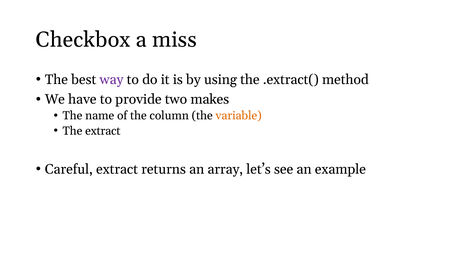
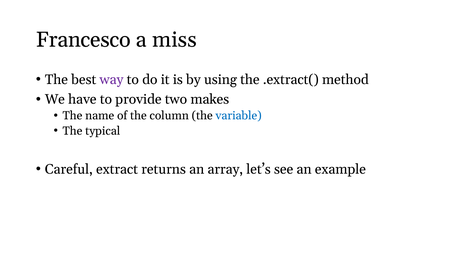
Checkbox: Checkbox -> Francesco
variable colour: orange -> blue
The extract: extract -> typical
